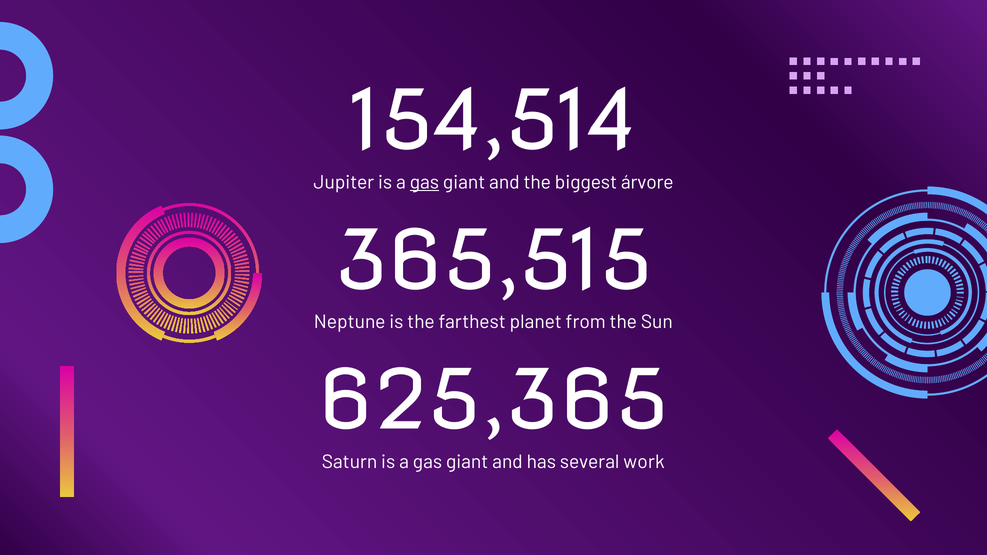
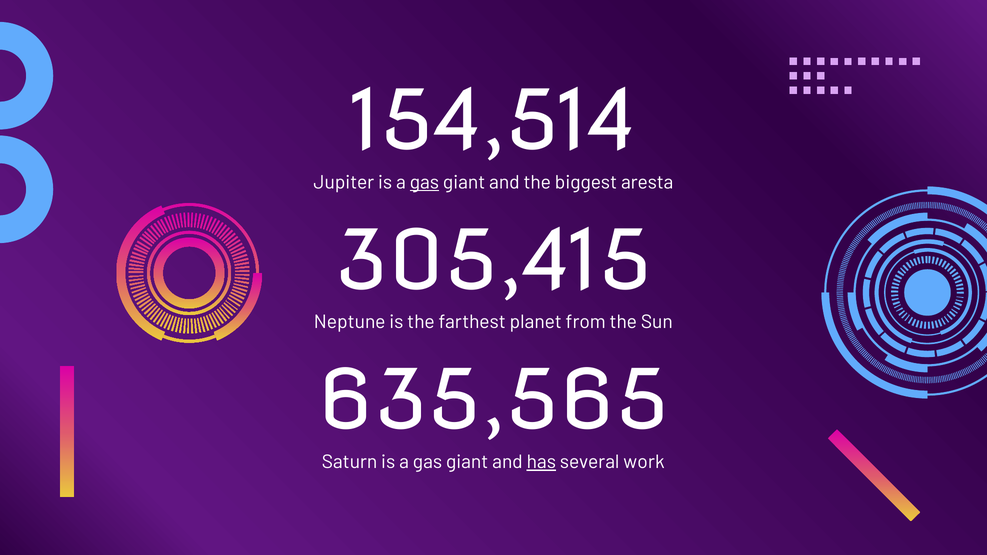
árvore: árvore -> aresta
365,515: 365,515 -> 305,415
625,365: 625,365 -> 635,565
has underline: none -> present
